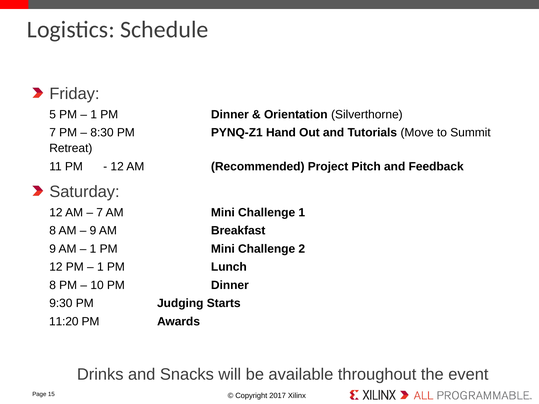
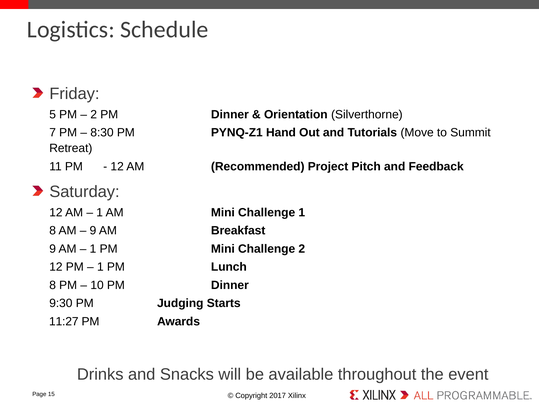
1 at (94, 114): 1 -> 2
7 at (100, 213): 7 -> 1
11:20: 11:20 -> 11:27
